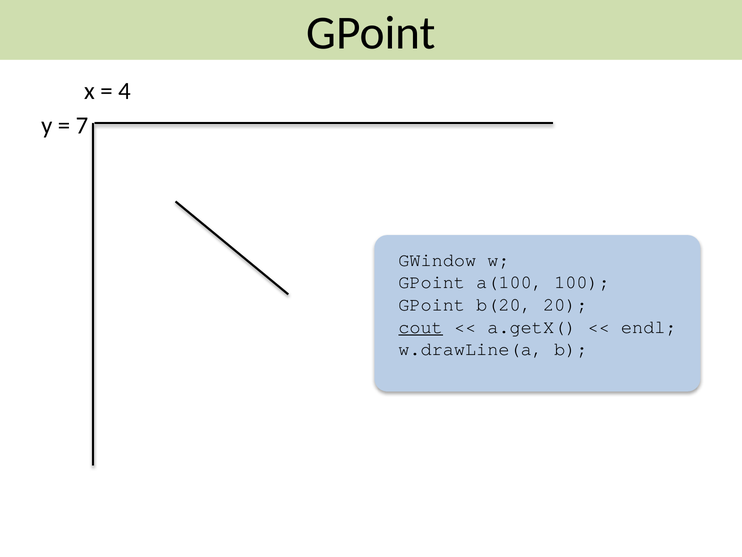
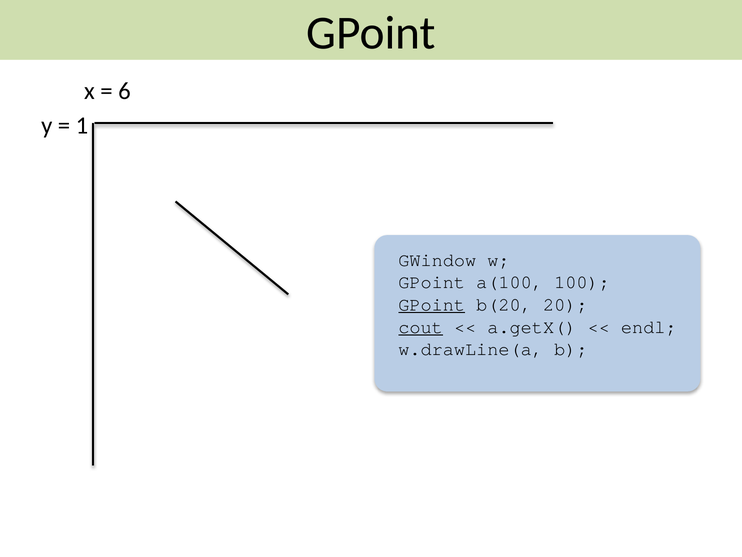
4: 4 -> 6
7: 7 -> 1
GPoint at (432, 304) underline: none -> present
